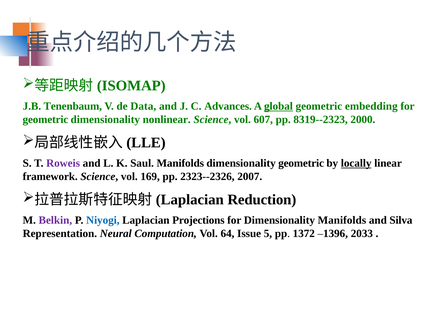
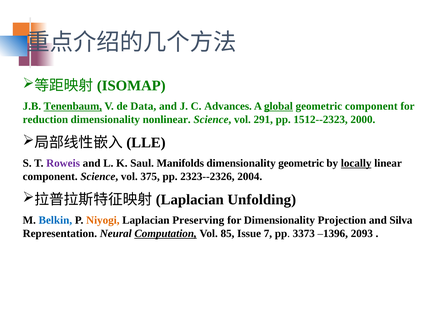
Tenenbaum underline: none -> present
geometric embedding: embedding -> component
geometric at (45, 120): geometric -> reduction
607: 607 -> 291
8319--2323: 8319--2323 -> 1512--2323
framework at (50, 177): framework -> component
169: 169 -> 375
2007: 2007 -> 2004
Reduction: Reduction -> Unfolding
Belkin colour: purple -> blue
Niyogi colour: blue -> orange
Projections: Projections -> Preserving
Dimensionality Manifolds: Manifolds -> Projection
Computation underline: none -> present
64: 64 -> 85
5: 5 -> 7
1372: 1372 -> 3373
2033: 2033 -> 2093
